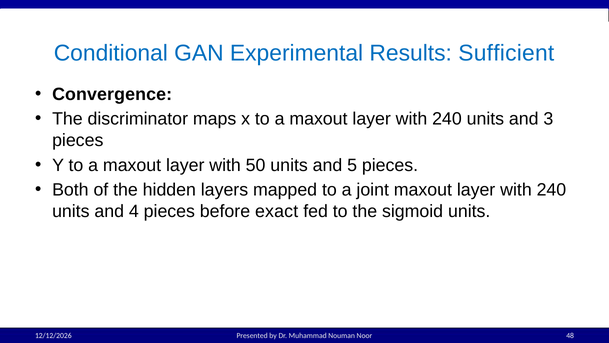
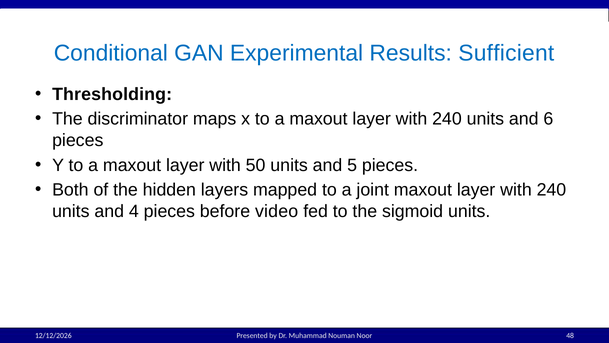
Convergence: Convergence -> Thresholding
3: 3 -> 6
exact: exact -> video
